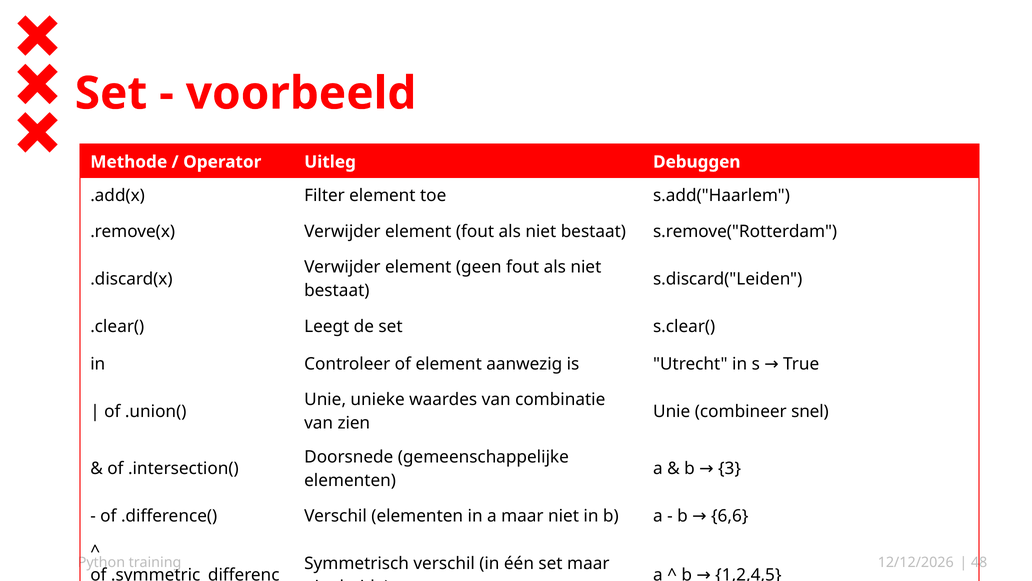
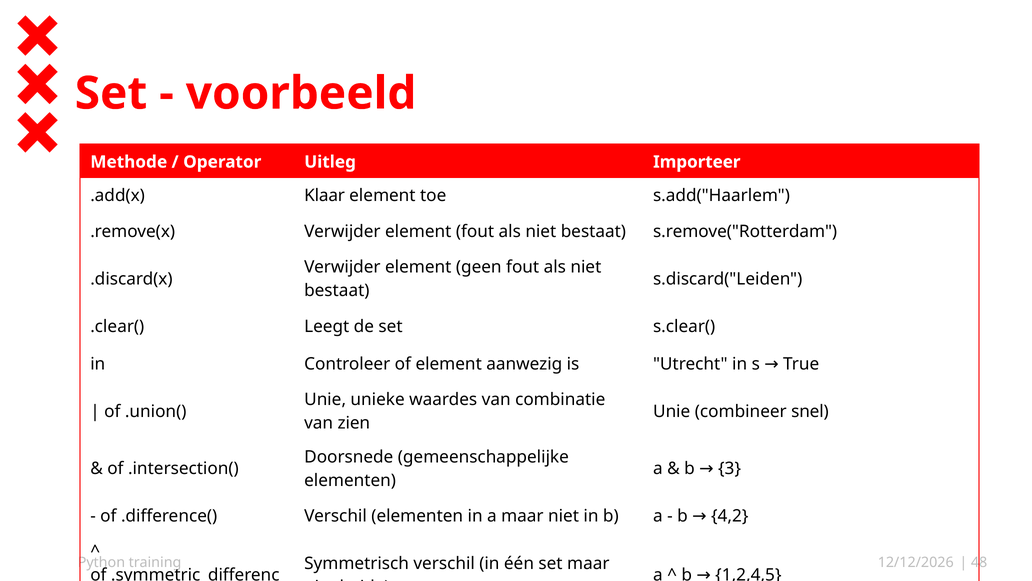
Debuggen: Debuggen -> Importeer
Filter: Filter -> Klaar
6,6: 6,6 -> 4,2
